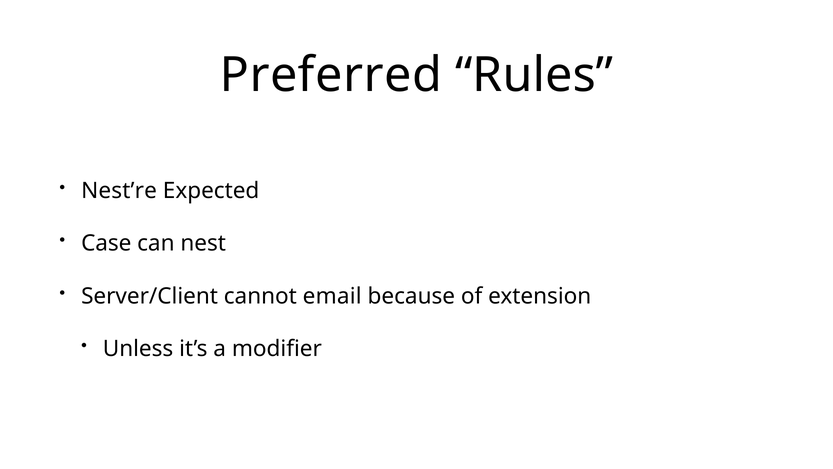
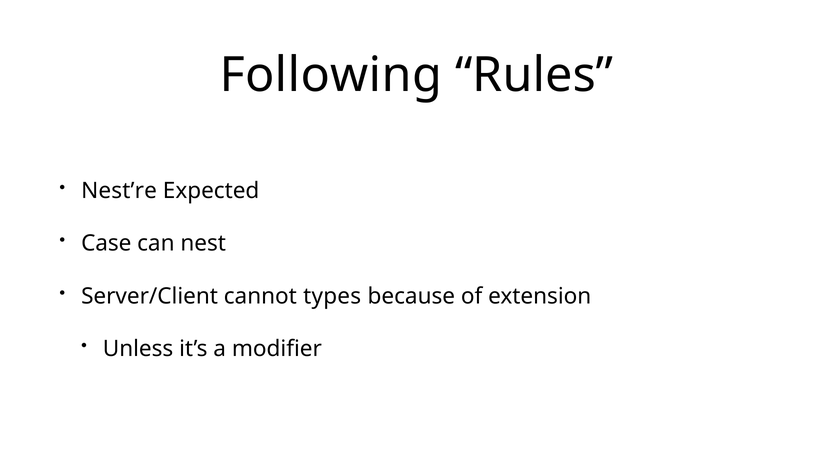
Preferred: Preferred -> Following
email: email -> types
